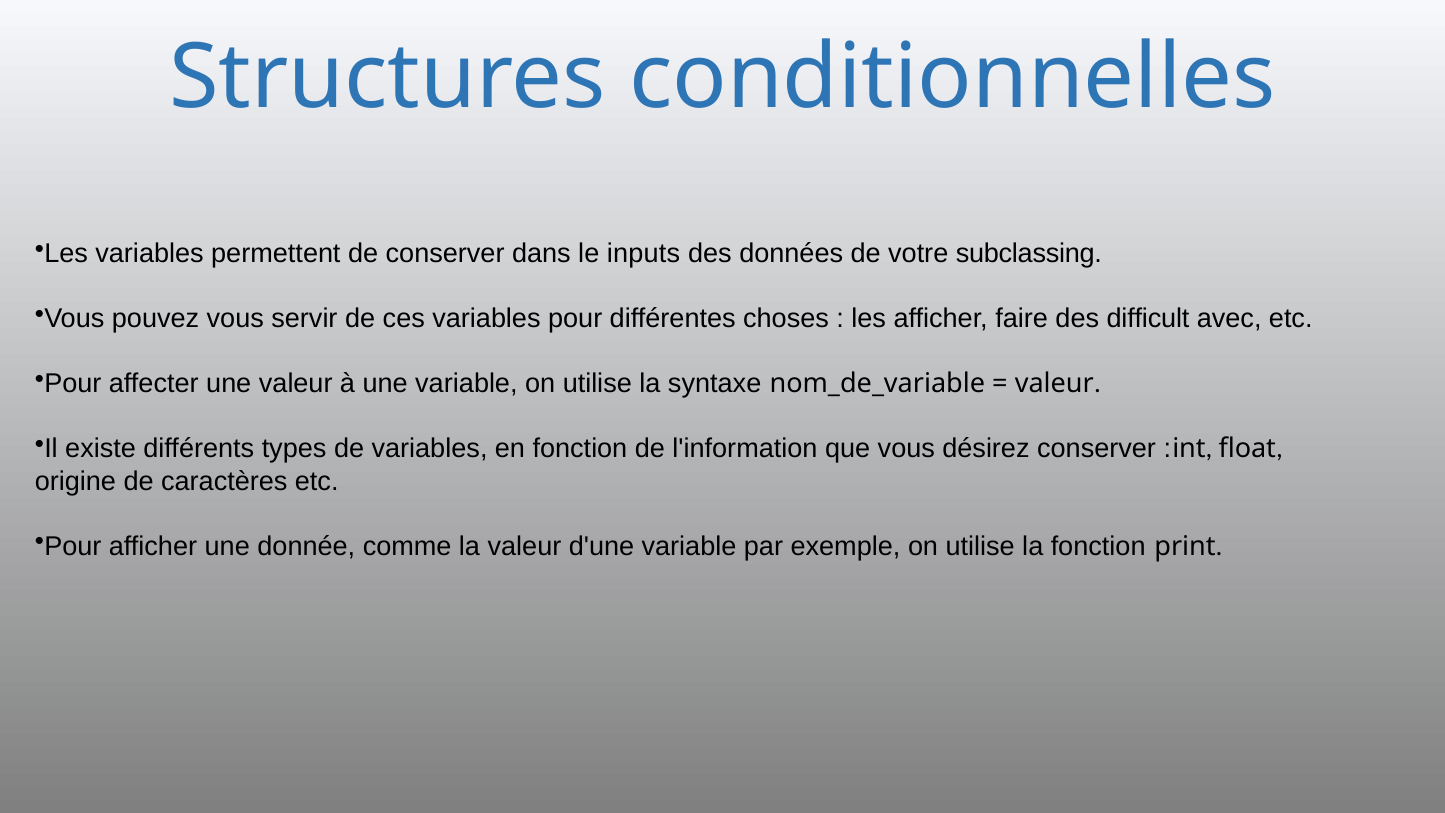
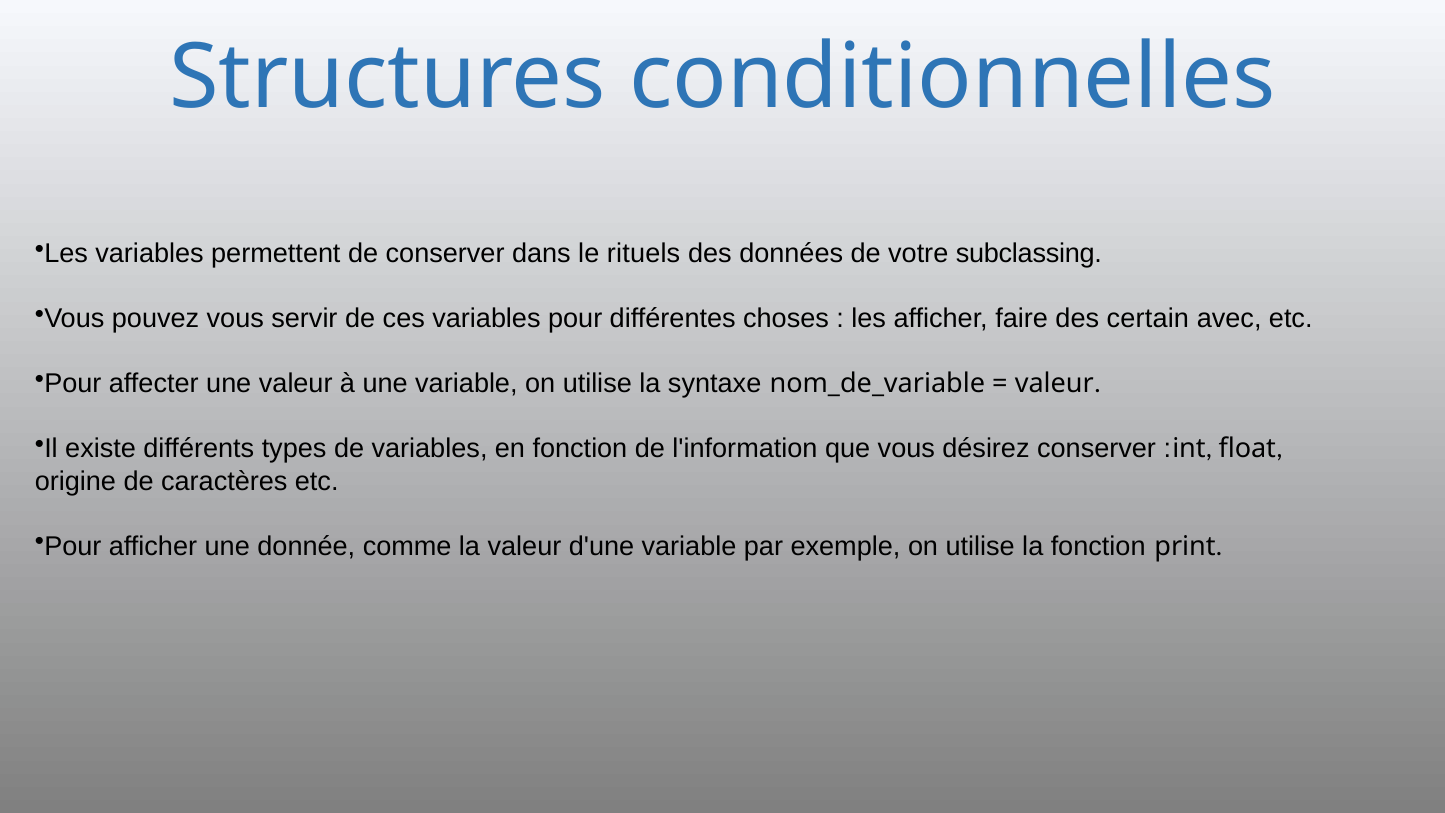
inputs: inputs -> rituels
difficult: difficult -> certain
